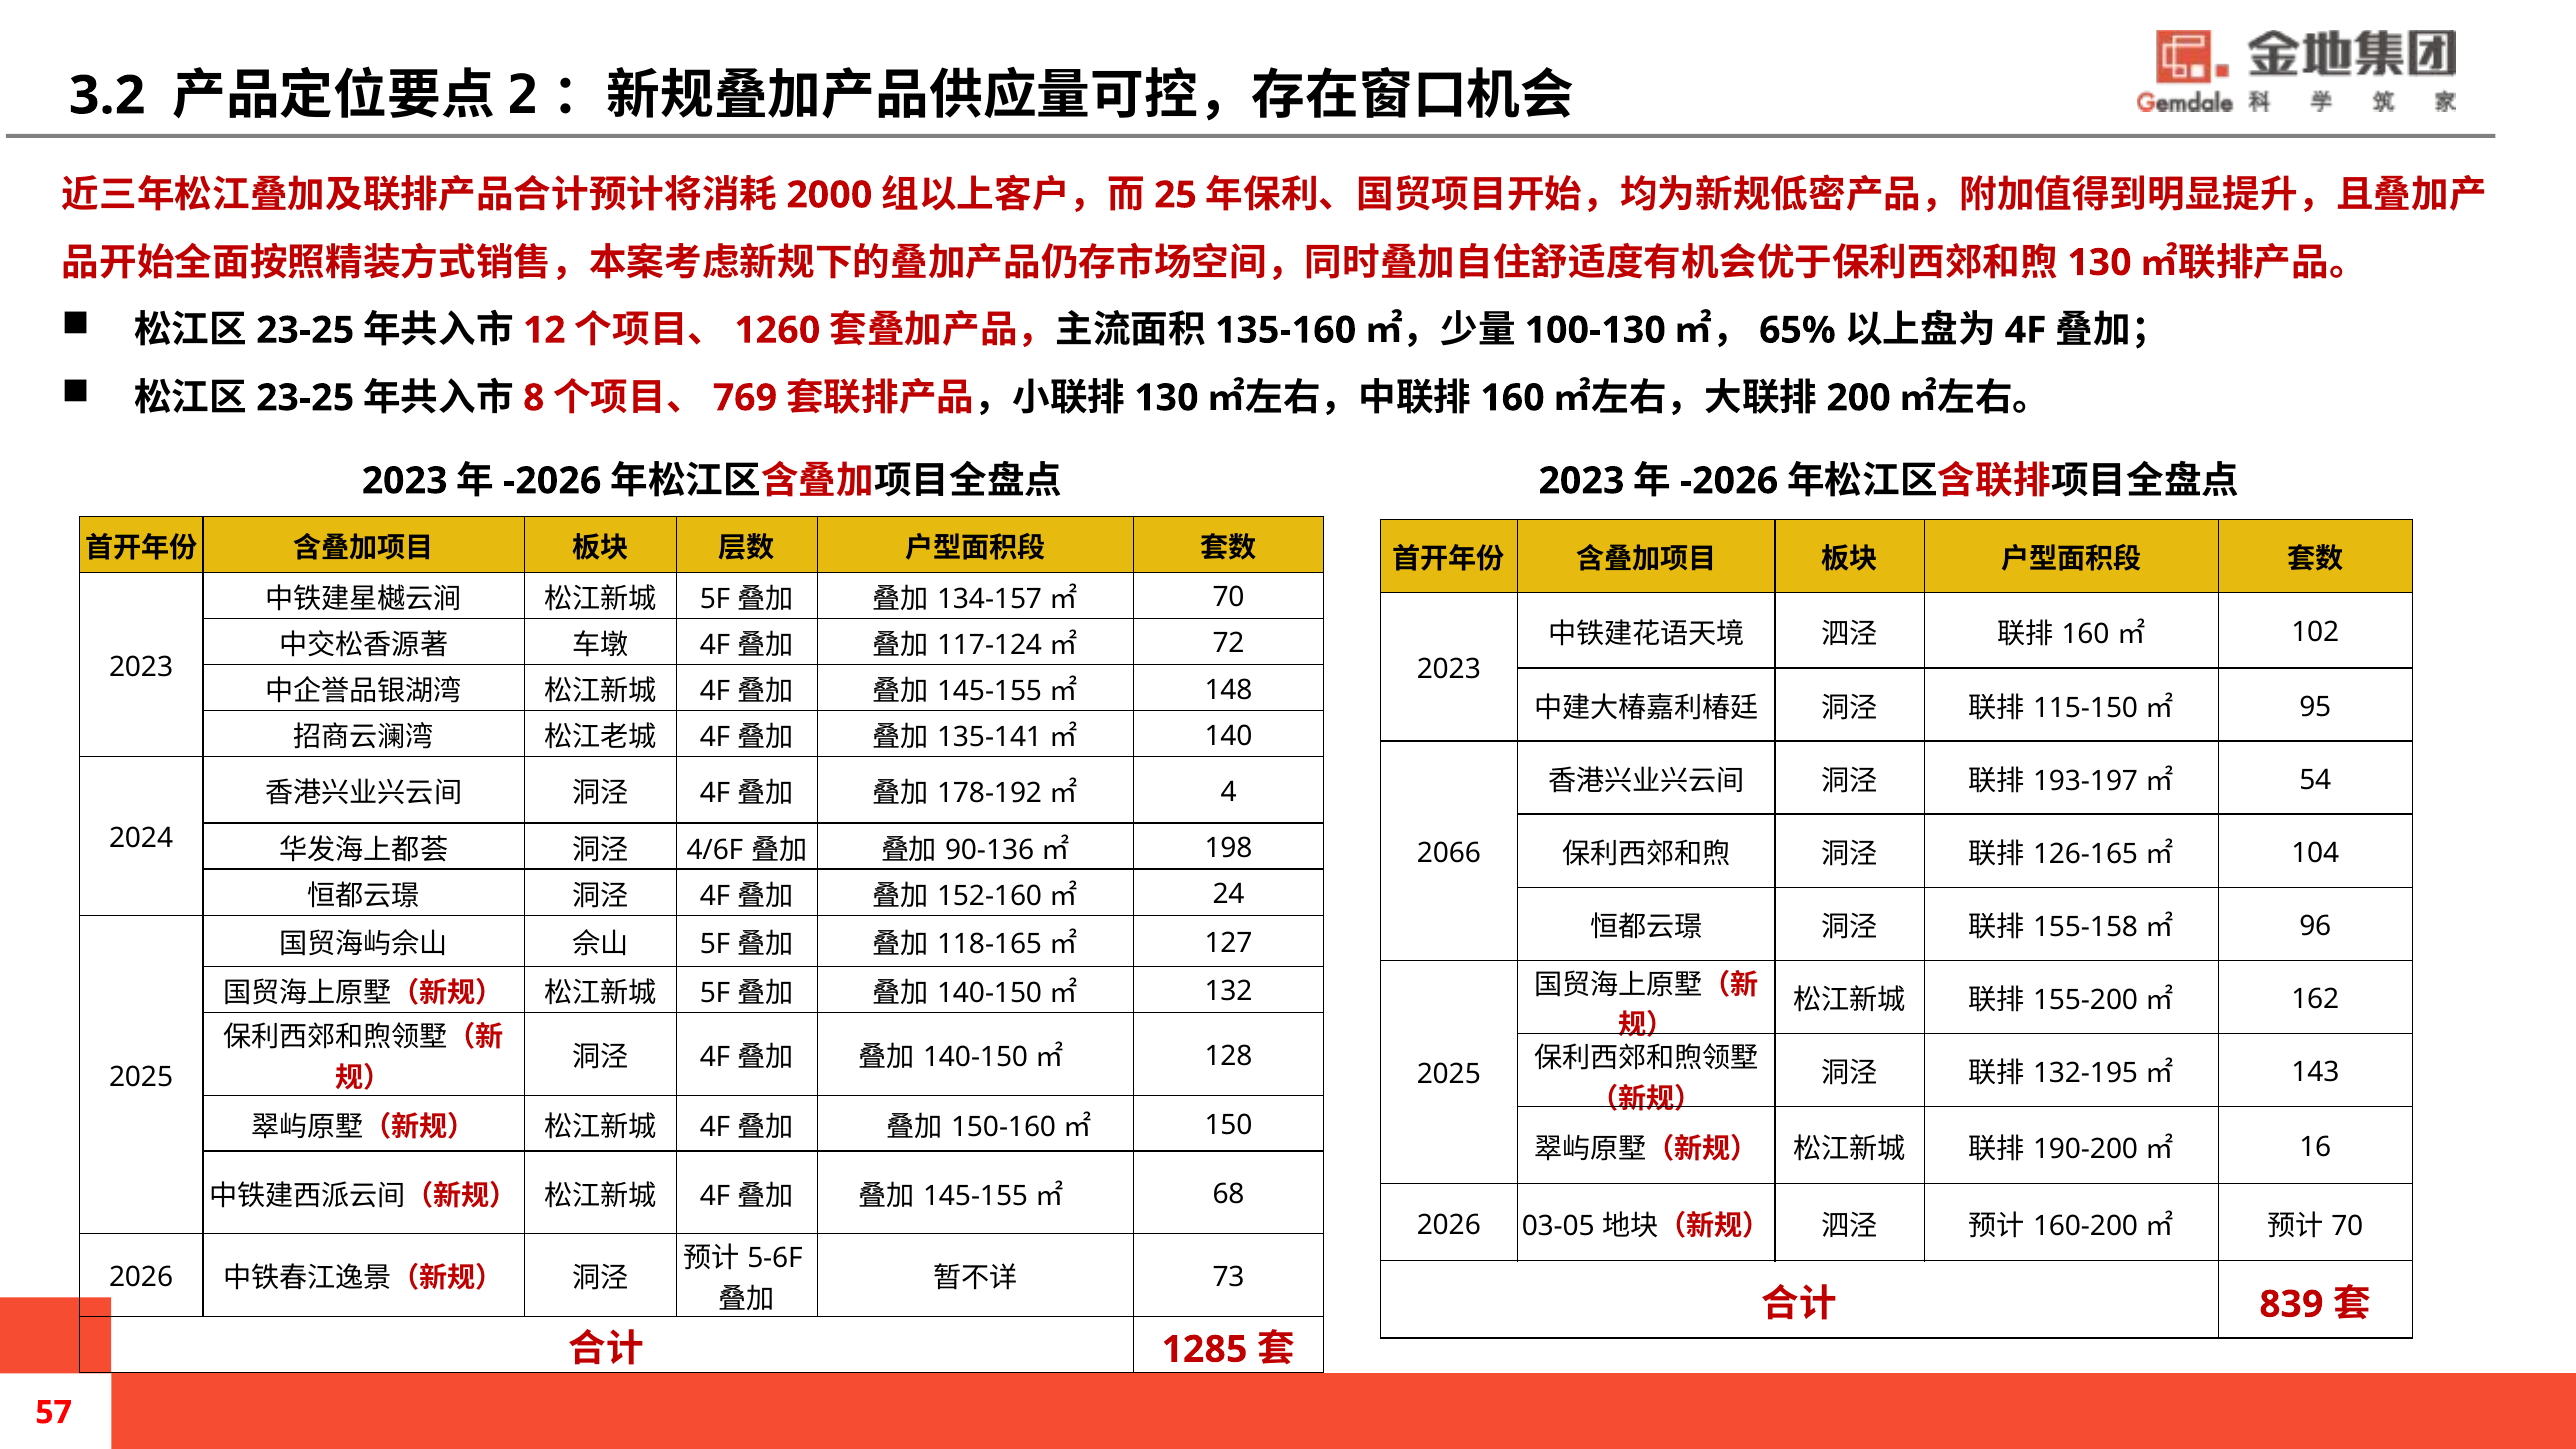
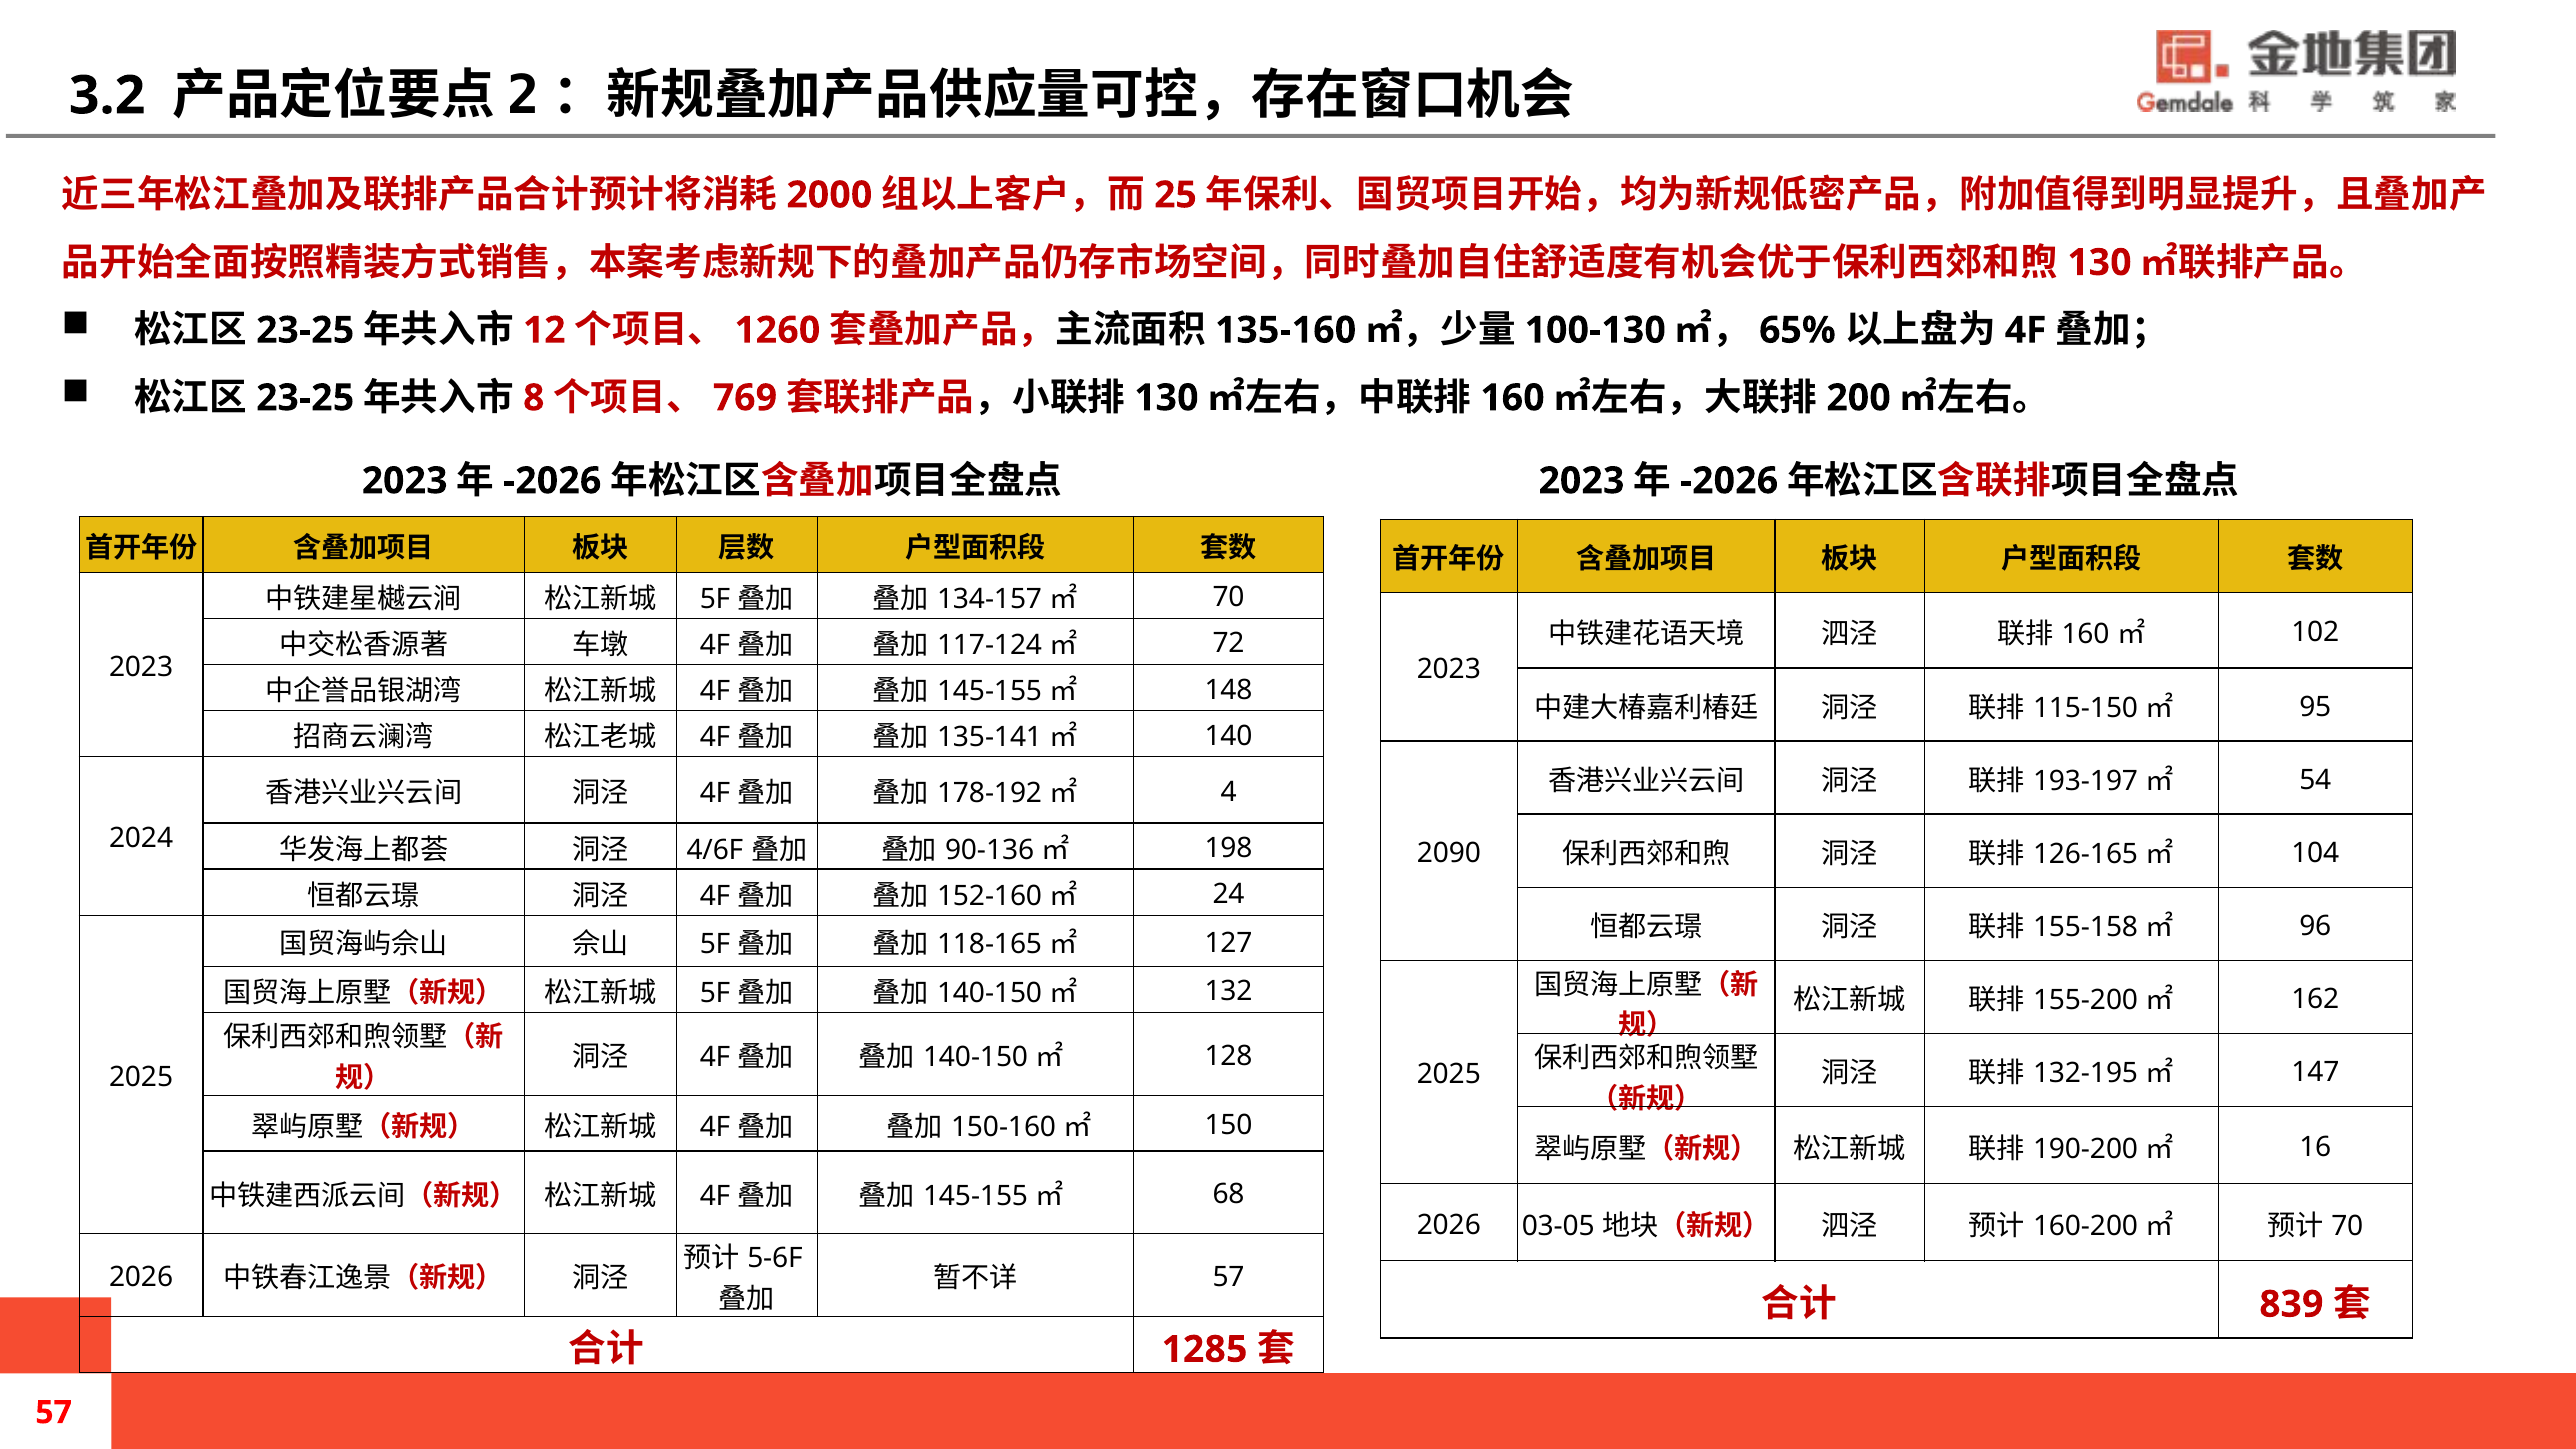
2066: 2066 -> 2090
143: 143 -> 147
73 at (1229, 1277): 73 -> 57
